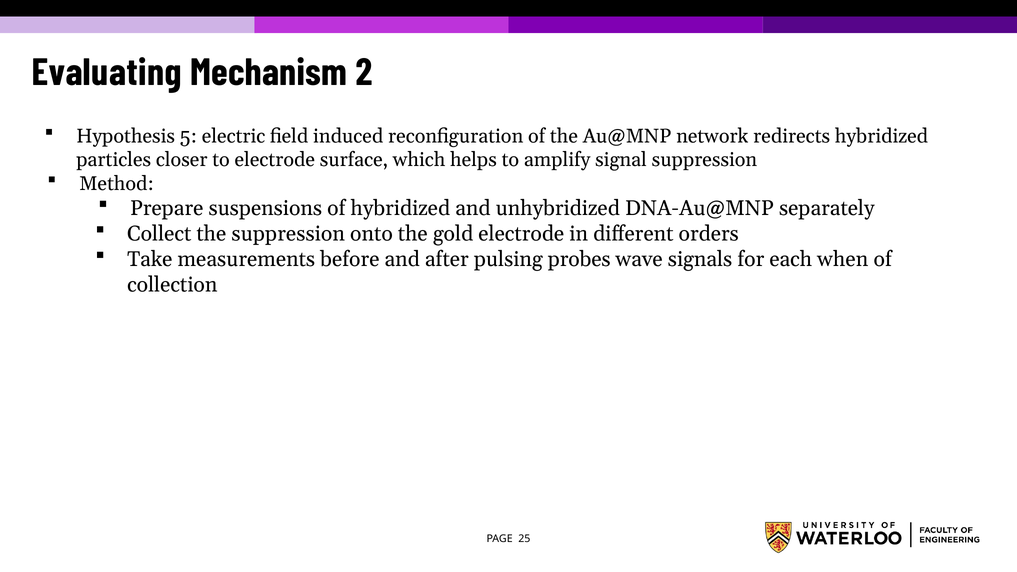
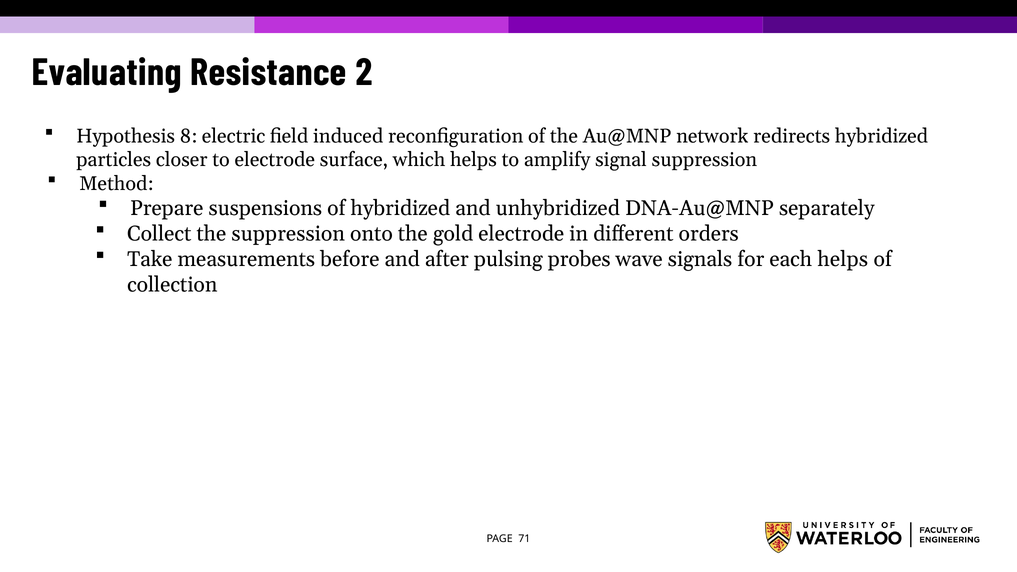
Mechanism: Mechanism -> Resistance
5: 5 -> 8
each when: when -> helps
25: 25 -> 71
